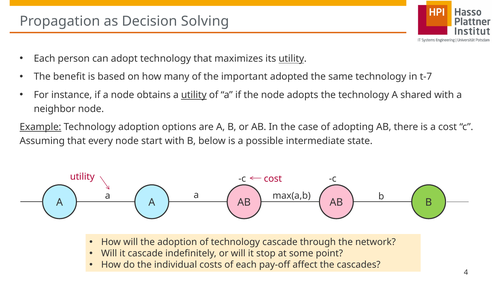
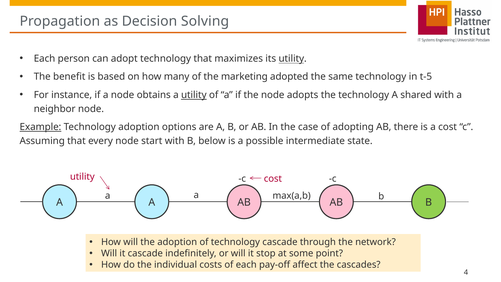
important: important -> marketing
t-7: t-7 -> t-5
